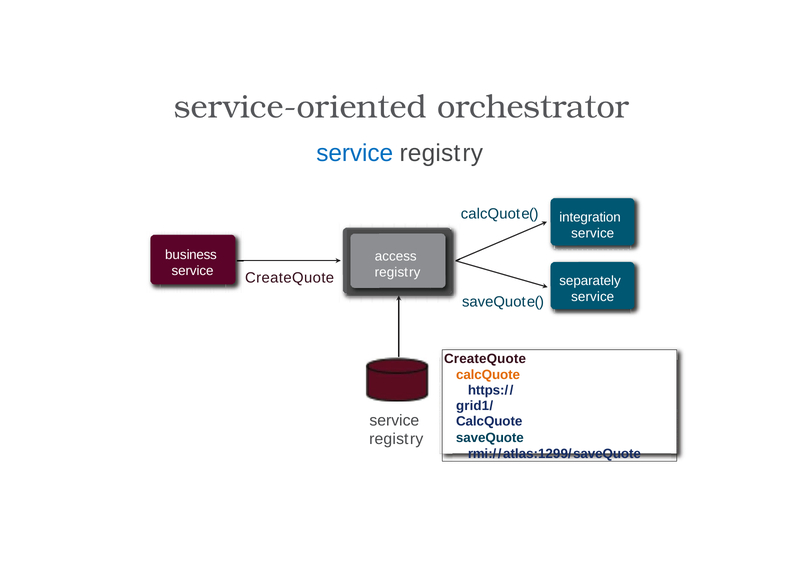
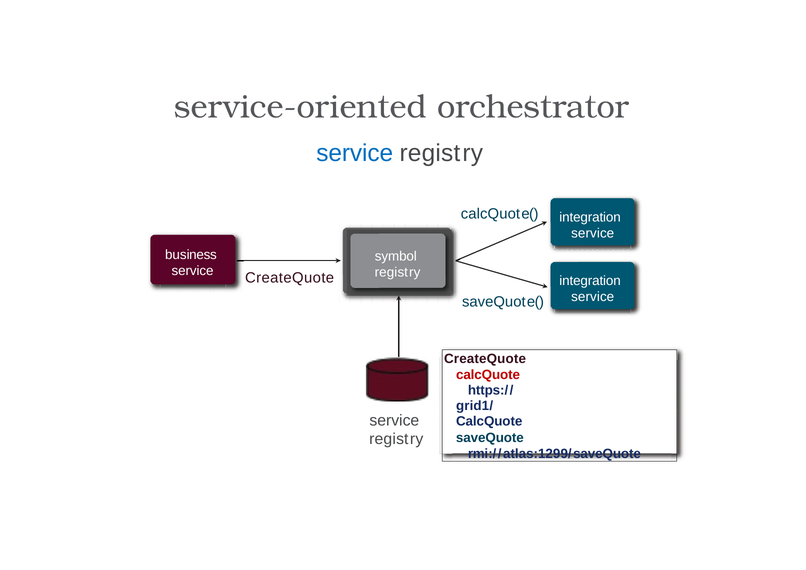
access: access -> symbol
separately at (590, 281): separately -> integration
calcQuote at (488, 375) colour: orange -> red
